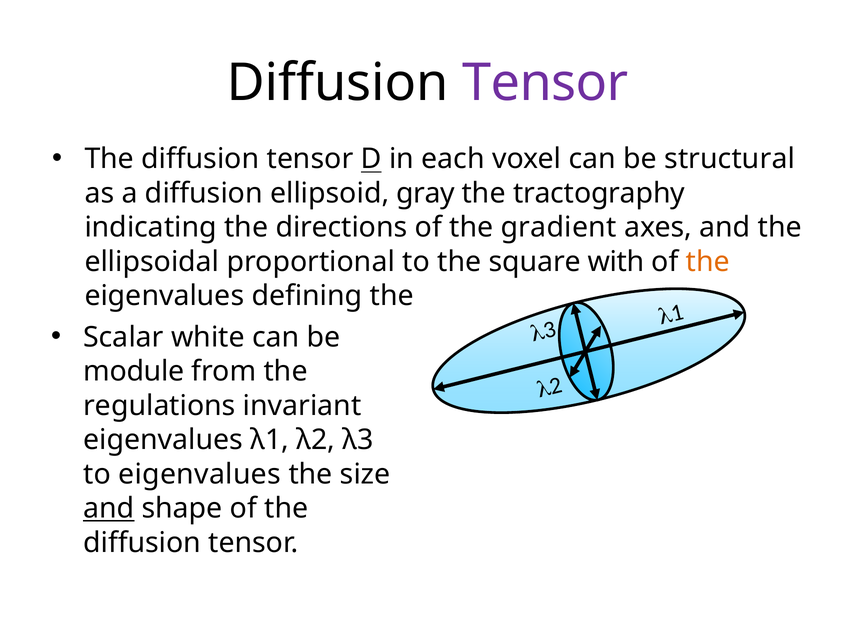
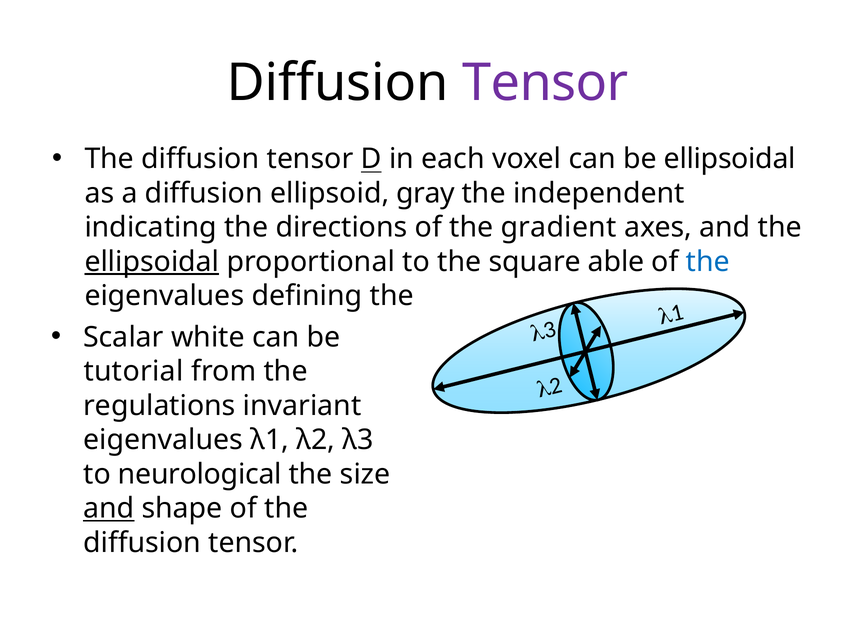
be structural: structural -> ellipsoidal
tractography: tractography -> independent
ellipsoidal at (152, 261) underline: none -> present
with: with -> able
the at (708, 261) colour: orange -> blue
module: module -> tutorial
to eigenvalues: eigenvalues -> neurological
